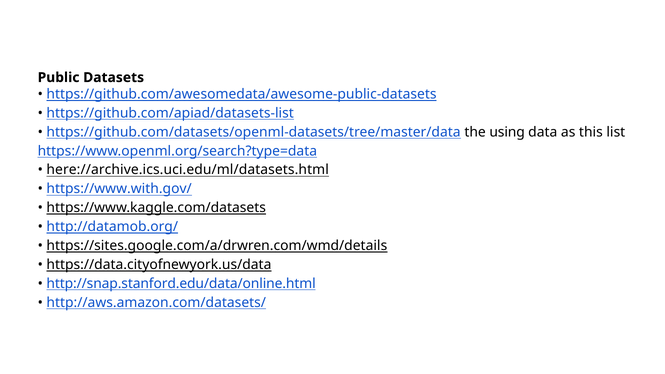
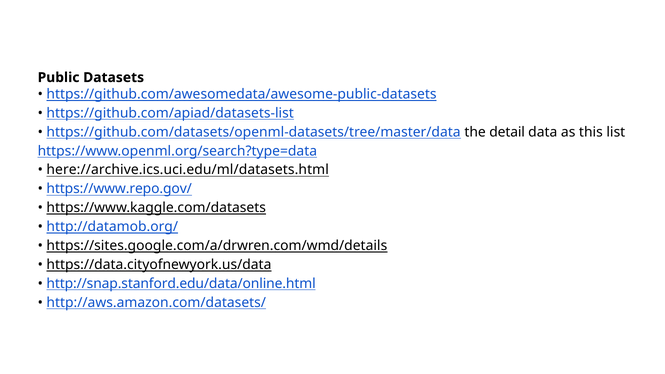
using: using -> detail
https://www.with.gov/: https://www.with.gov/ -> https://www.repo.gov/
